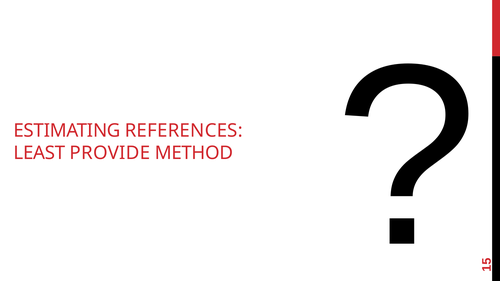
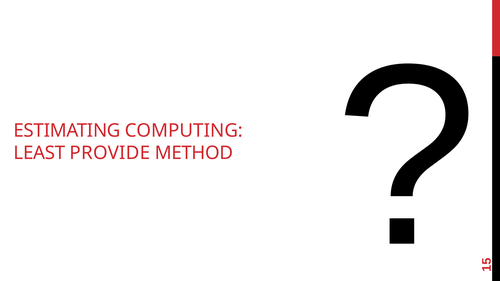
REFERENCES: REFERENCES -> COMPUTING
